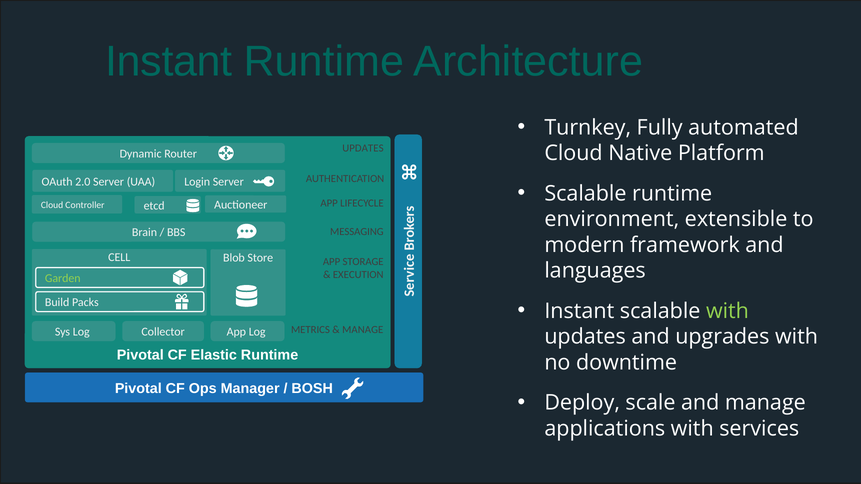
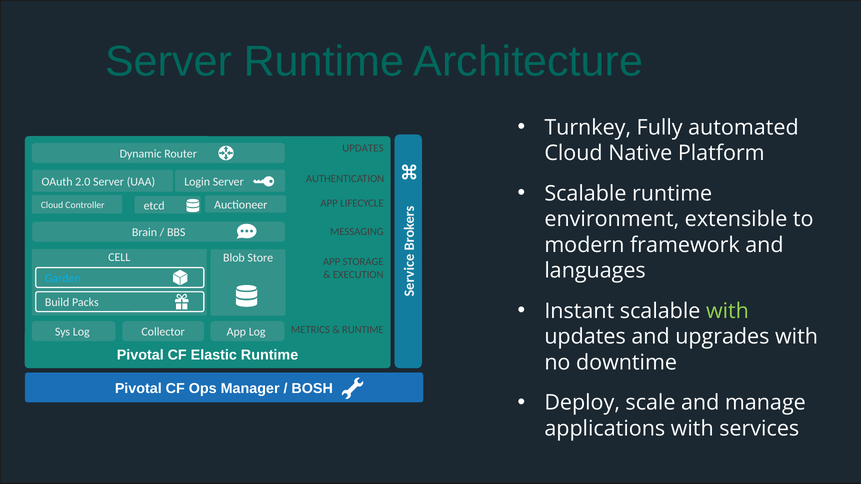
Instant at (169, 61): Instant -> Server
Garden colour: light green -> light blue
MANAGE at (363, 330): MANAGE -> RUNTIME
